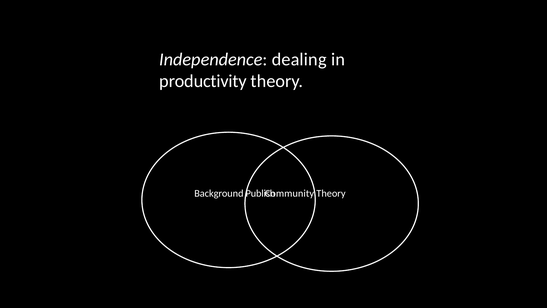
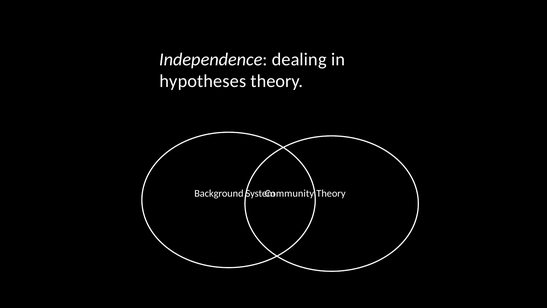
productivity: productivity -> hypotheses
Publish: Publish -> System
